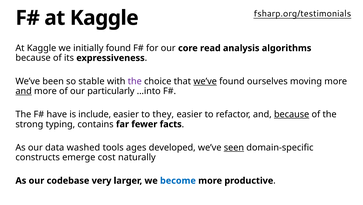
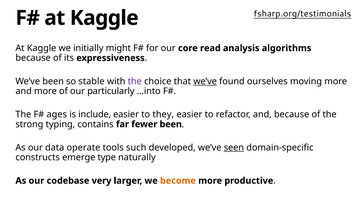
initially found: found -> might
and at (24, 91) underline: present -> none
have: have -> ages
because at (292, 114) underline: present -> none
fewer facts: facts -> been
washed: washed -> operate
ages: ages -> such
cost: cost -> type
become colour: blue -> orange
